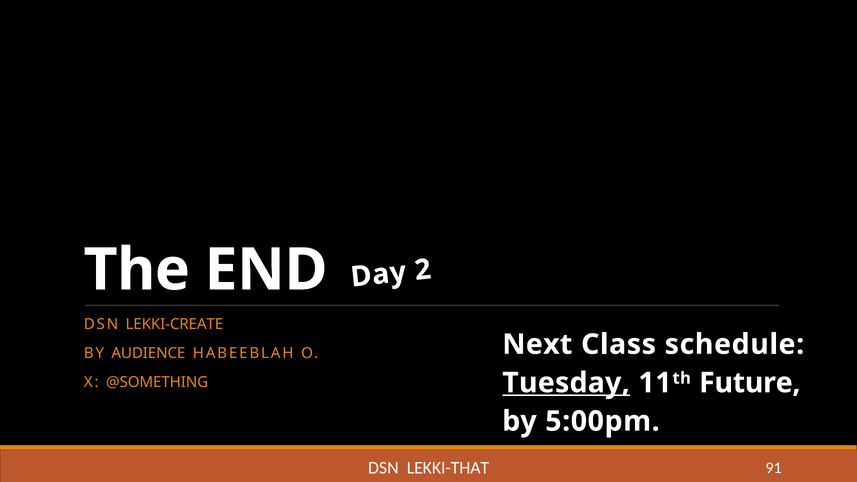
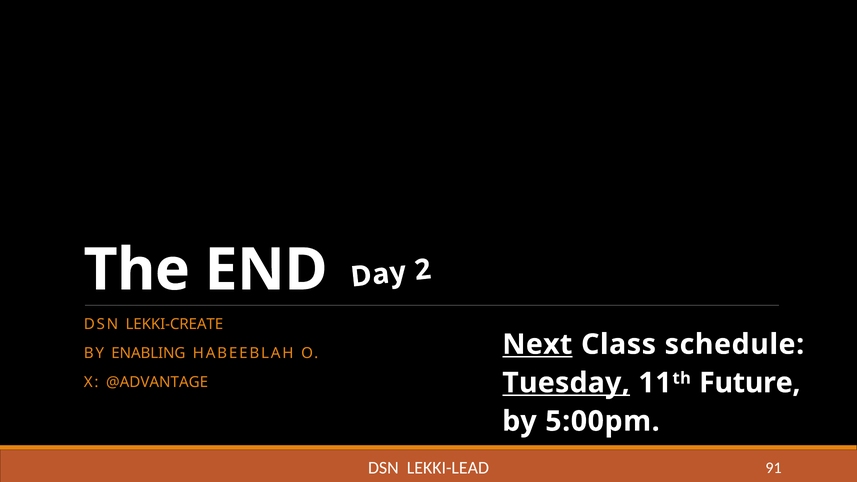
Next underline: none -> present
AUDIENCE: AUDIENCE -> ENABLING
@SOMETHING: @SOMETHING -> @ADVANTAGE
LEKKI-THAT: LEKKI-THAT -> LEKKI-LEAD
